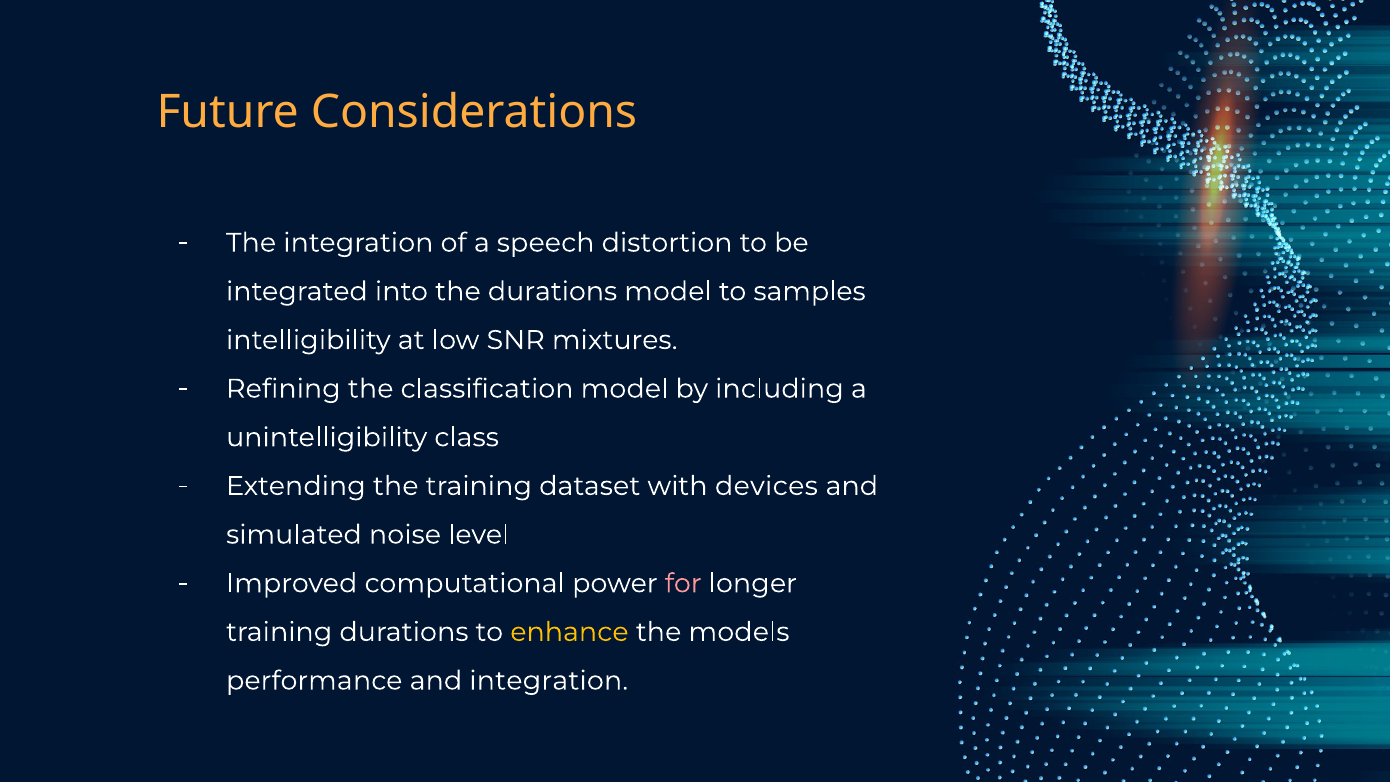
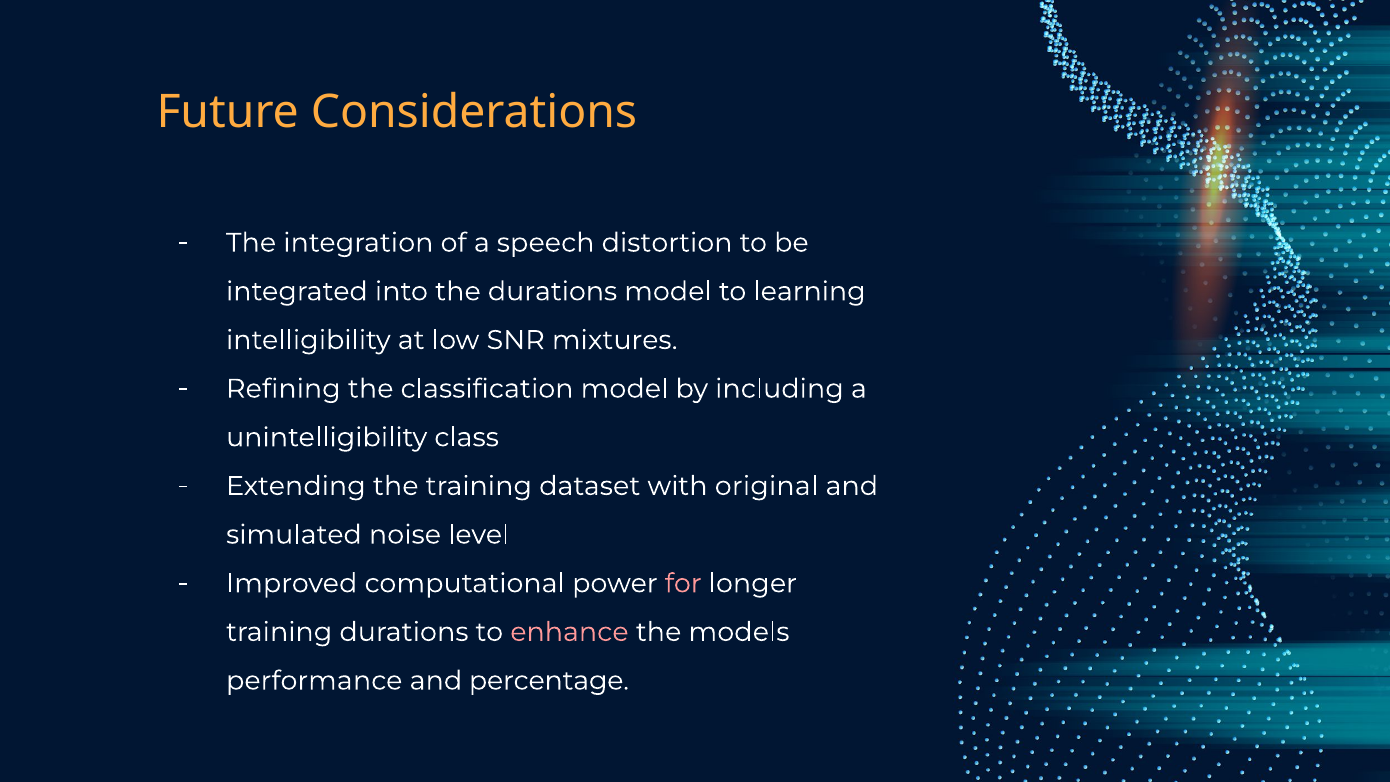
samples: samples -> learning
devices: devices -> original
enhance colour: yellow -> pink
and integration: integration -> percentage
